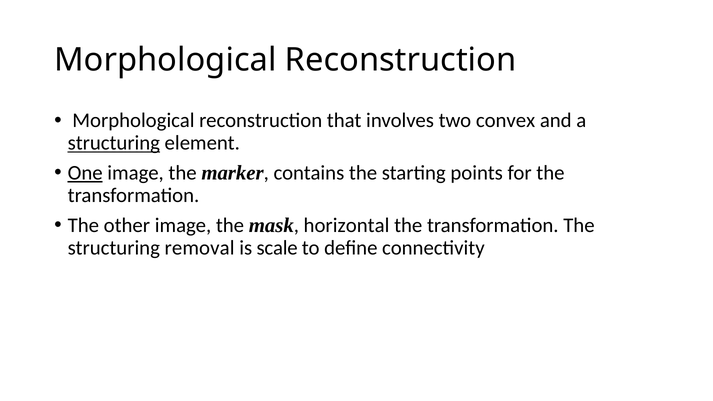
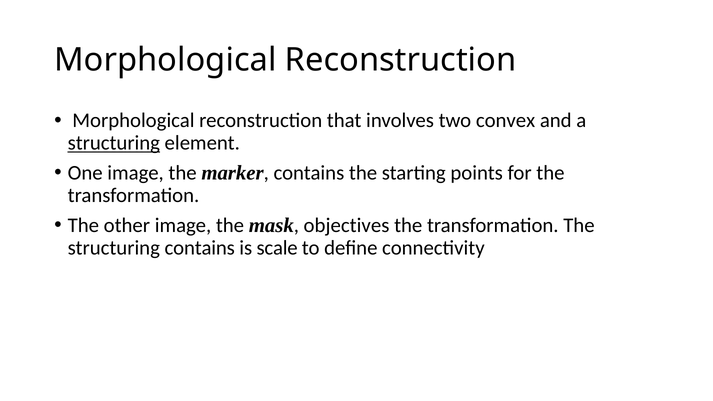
One underline: present -> none
horizontal: horizontal -> objectives
structuring removal: removal -> contains
